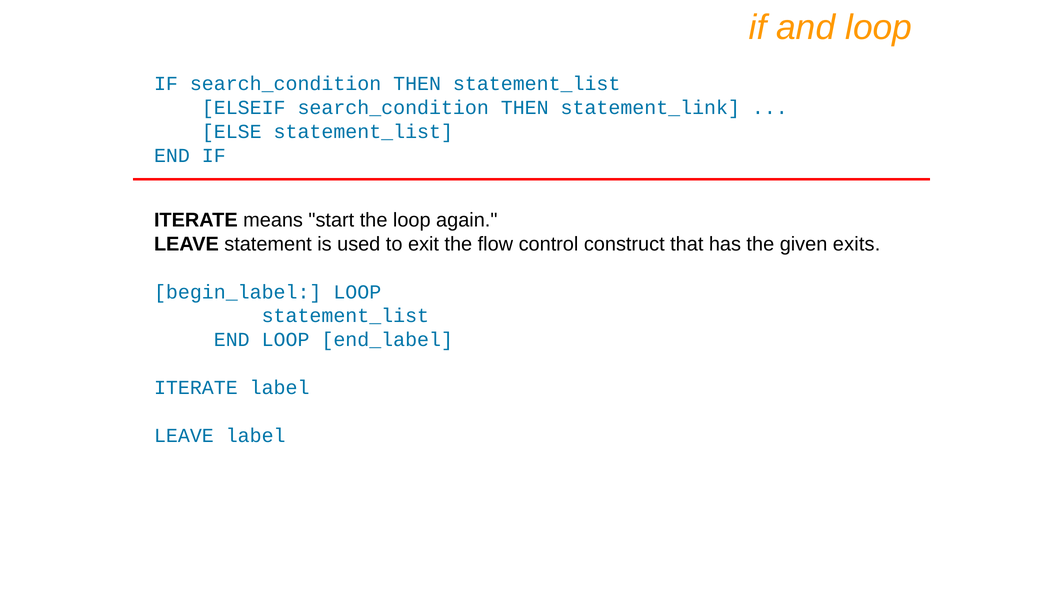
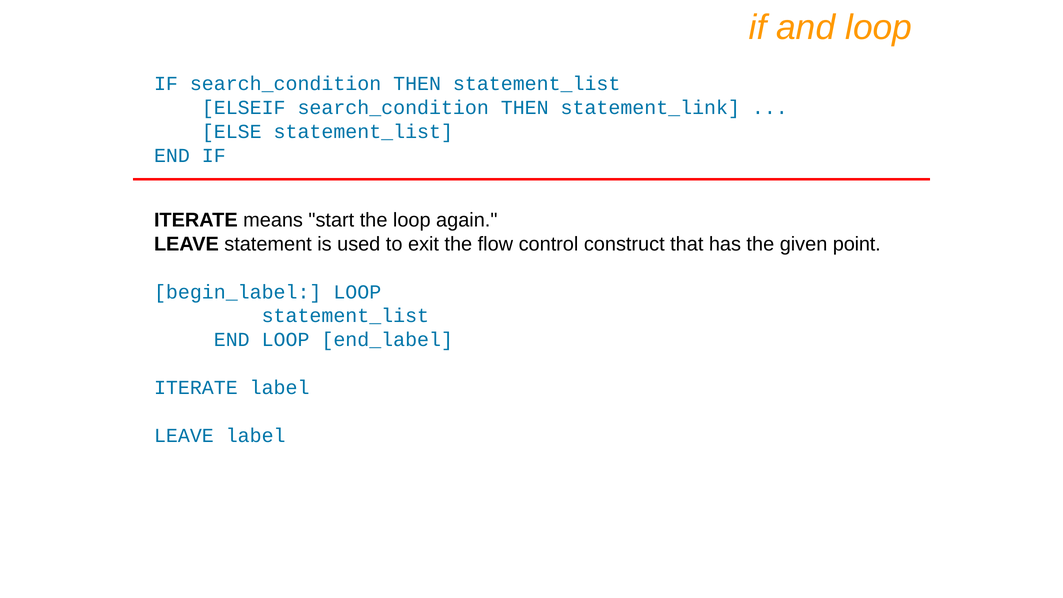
exits: exits -> point
